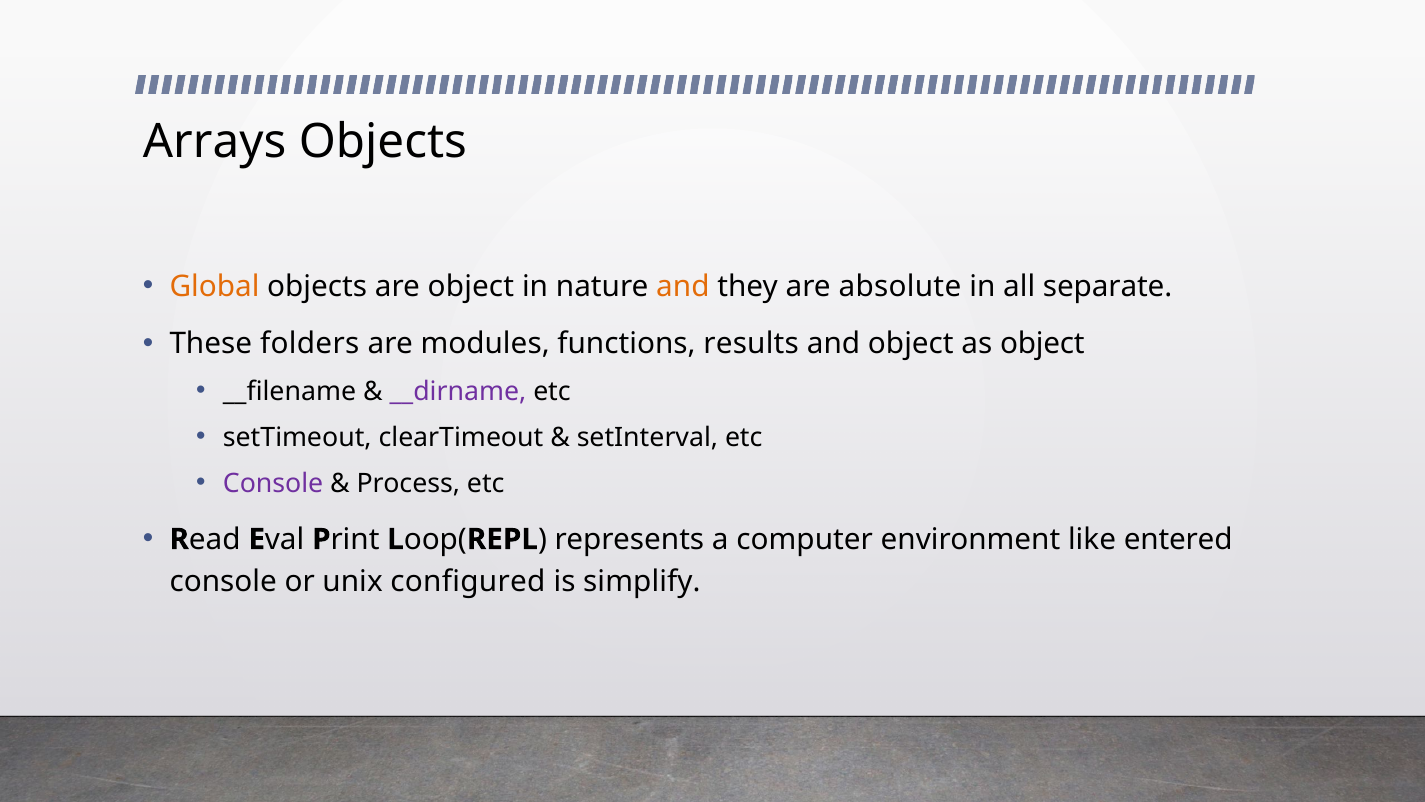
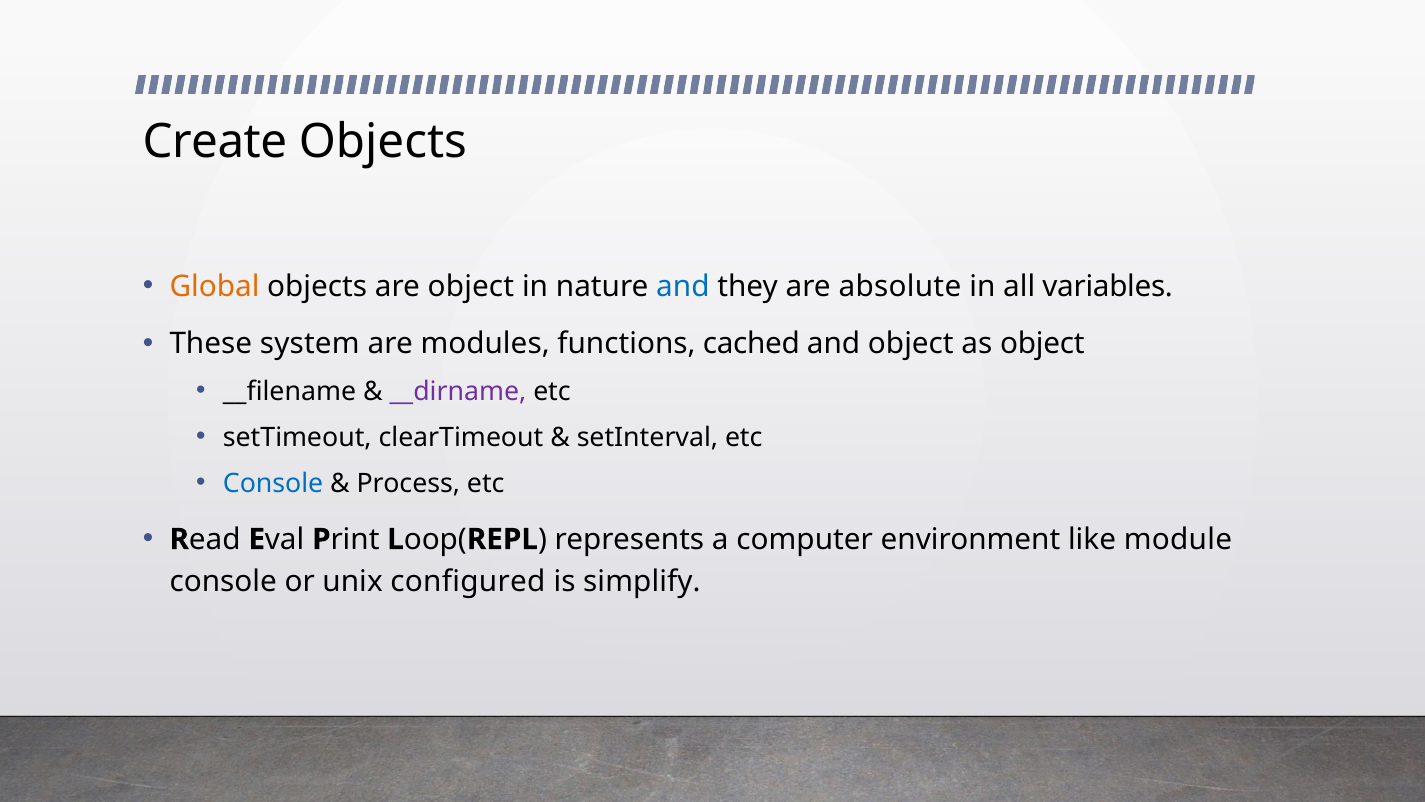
Arrays: Arrays -> Create
and at (683, 286) colour: orange -> blue
separate: separate -> variables
folders: folders -> system
results: results -> cached
Console at (273, 483) colour: purple -> blue
entered: entered -> module
